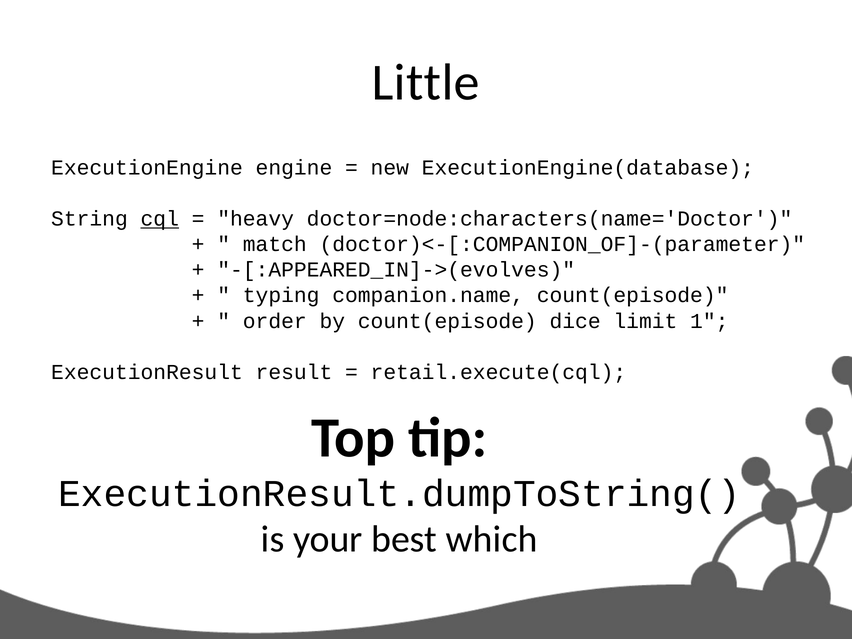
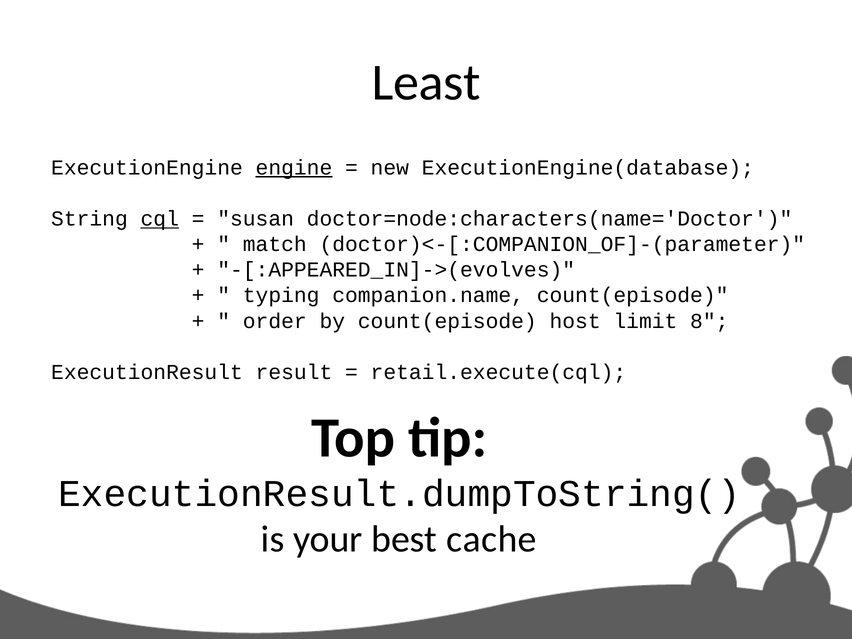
Little: Little -> Least
engine underline: none -> present
heavy: heavy -> susan
dice: dice -> host
1: 1 -> 8
which: which -> cache
